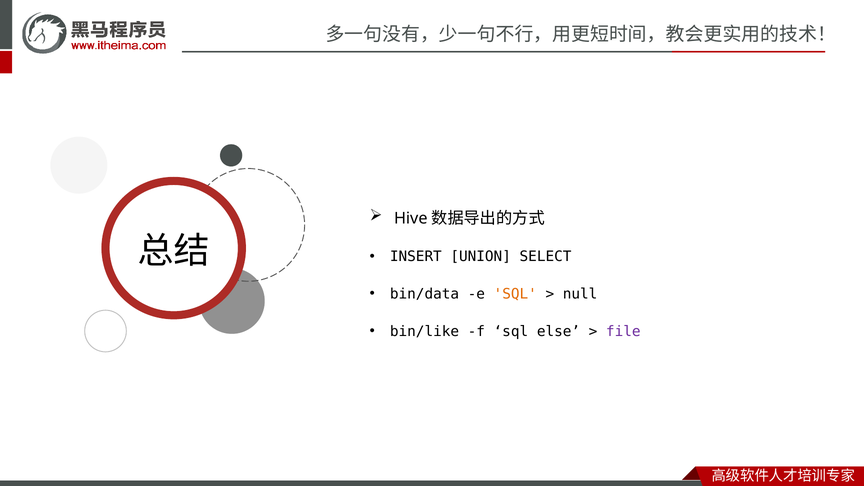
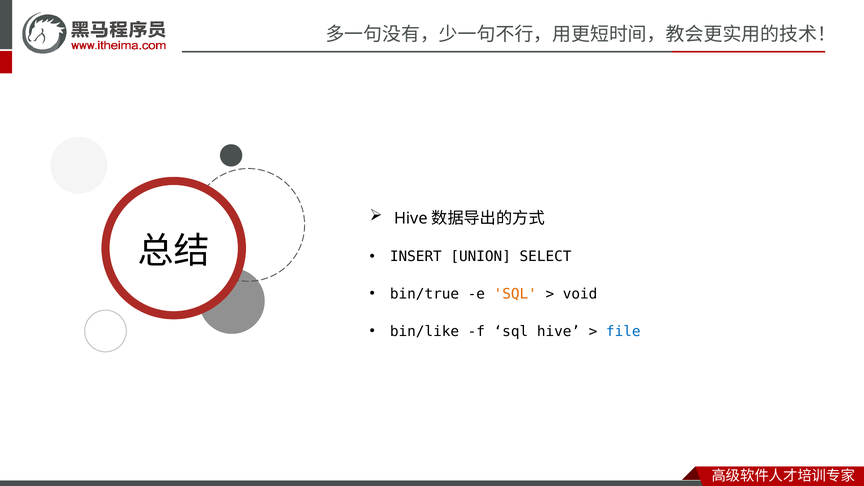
bin/data: bin/data -> bin/true
null: null -> void
else: else -> hive
file colour: purple -> blue
